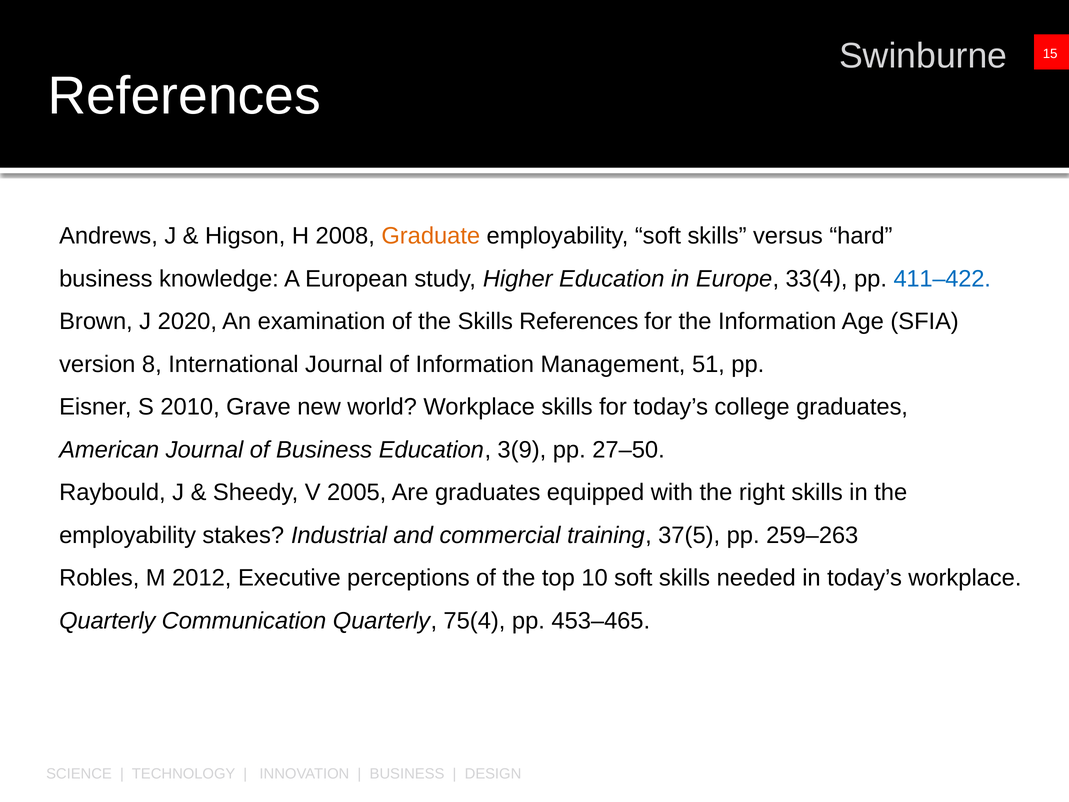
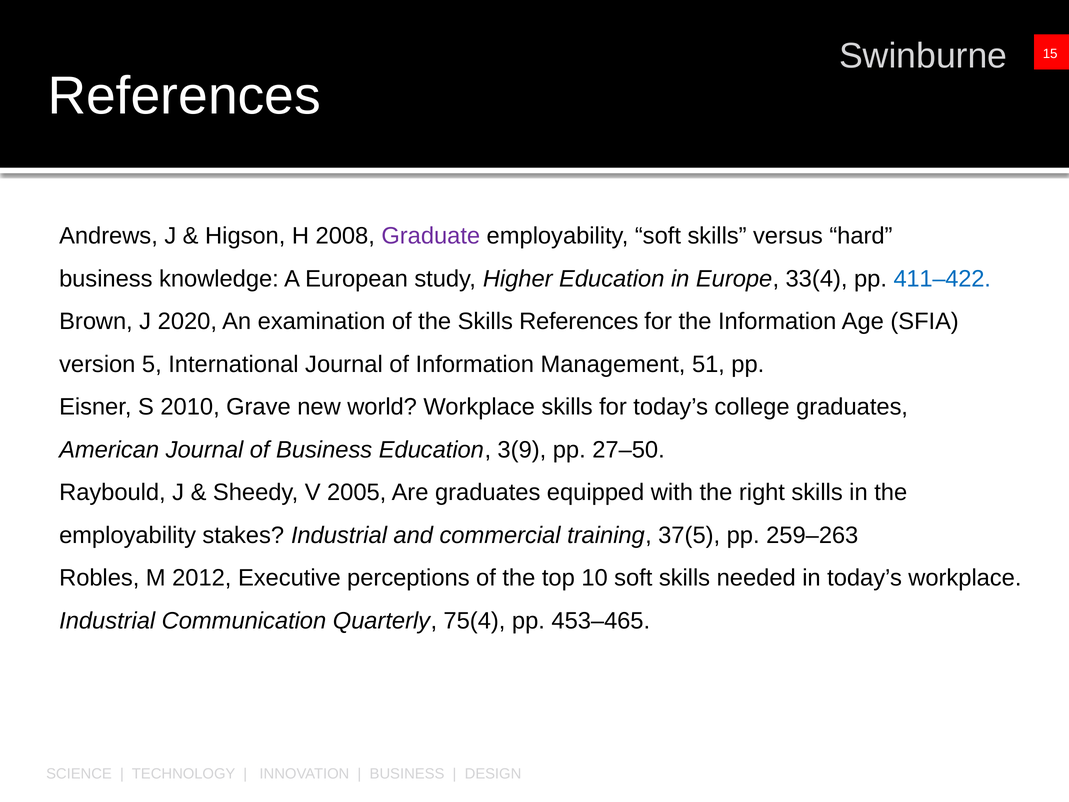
Graduate colour: orange -> purple
8: 8 -> 5
Quarterly at (107, 620): Quarterly -> Industrial
